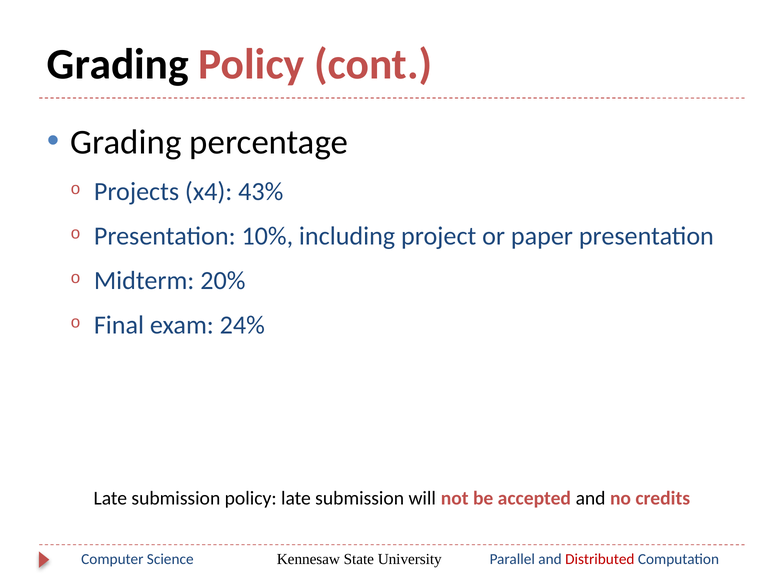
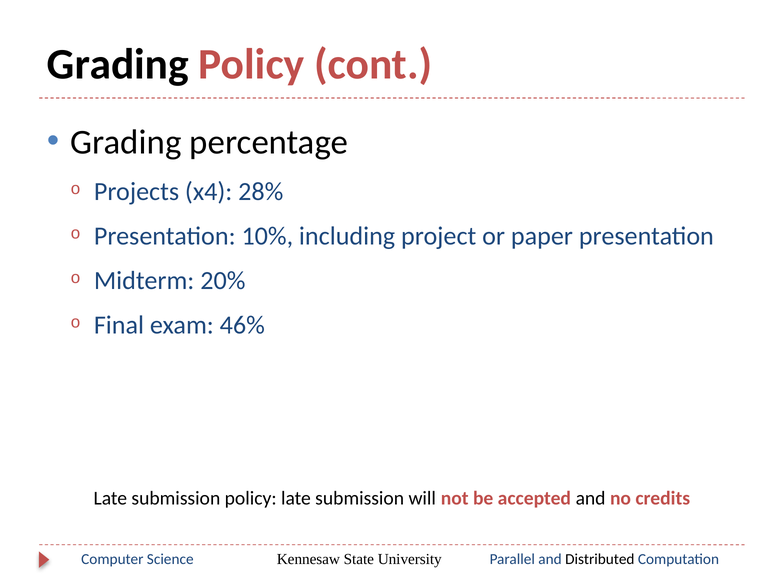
43%: 43% -> 28%
24%: 24% -> 46%
Distributed colour: red -> black
